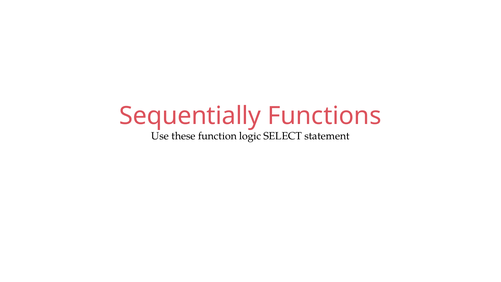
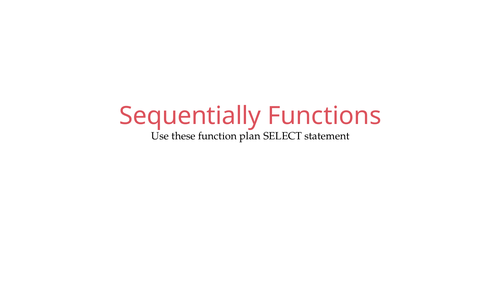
logic: logic -> plan
